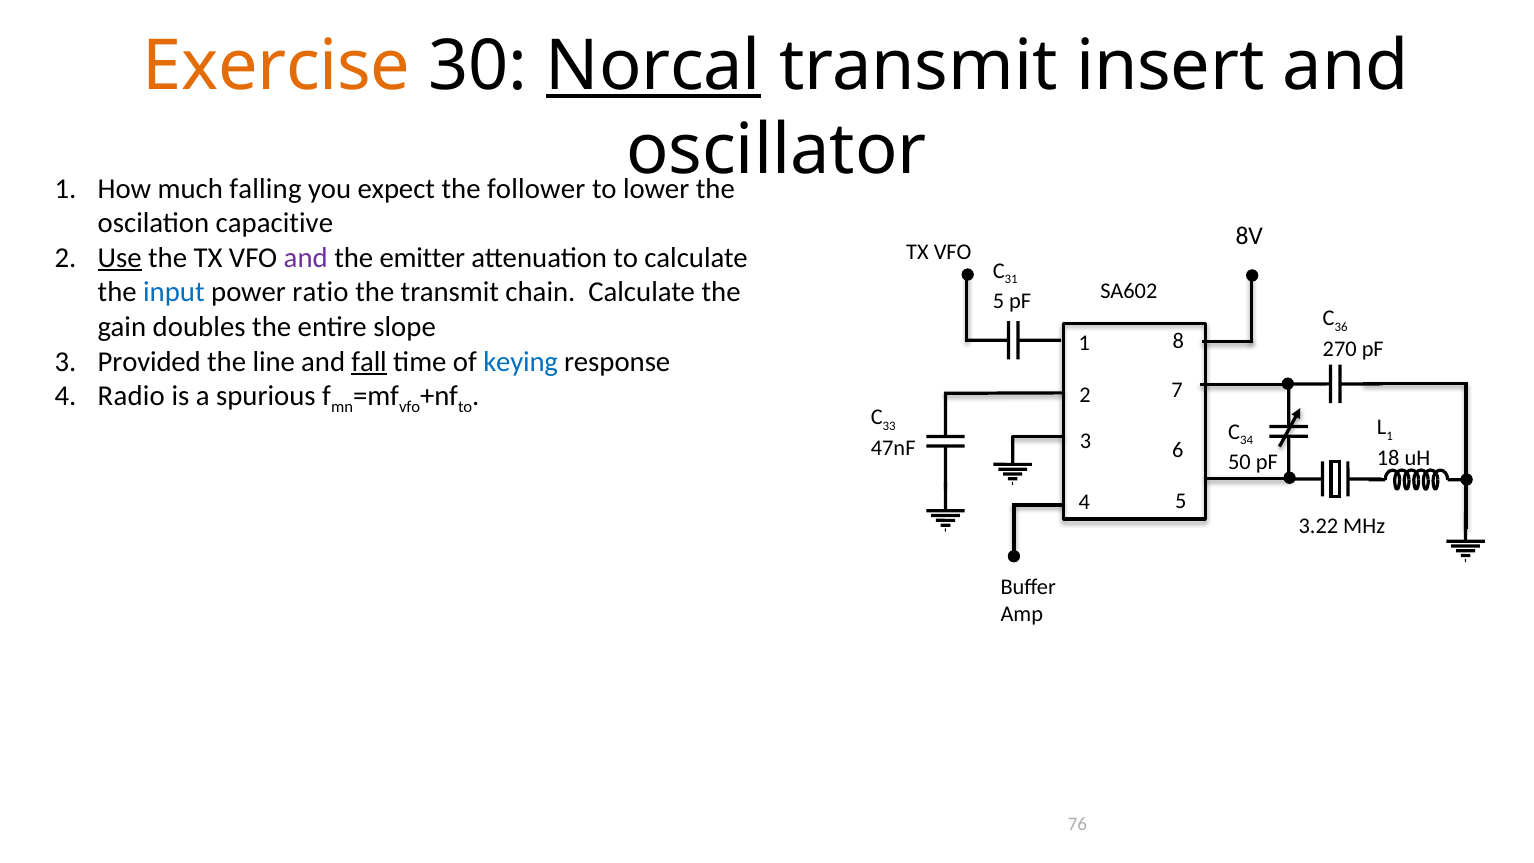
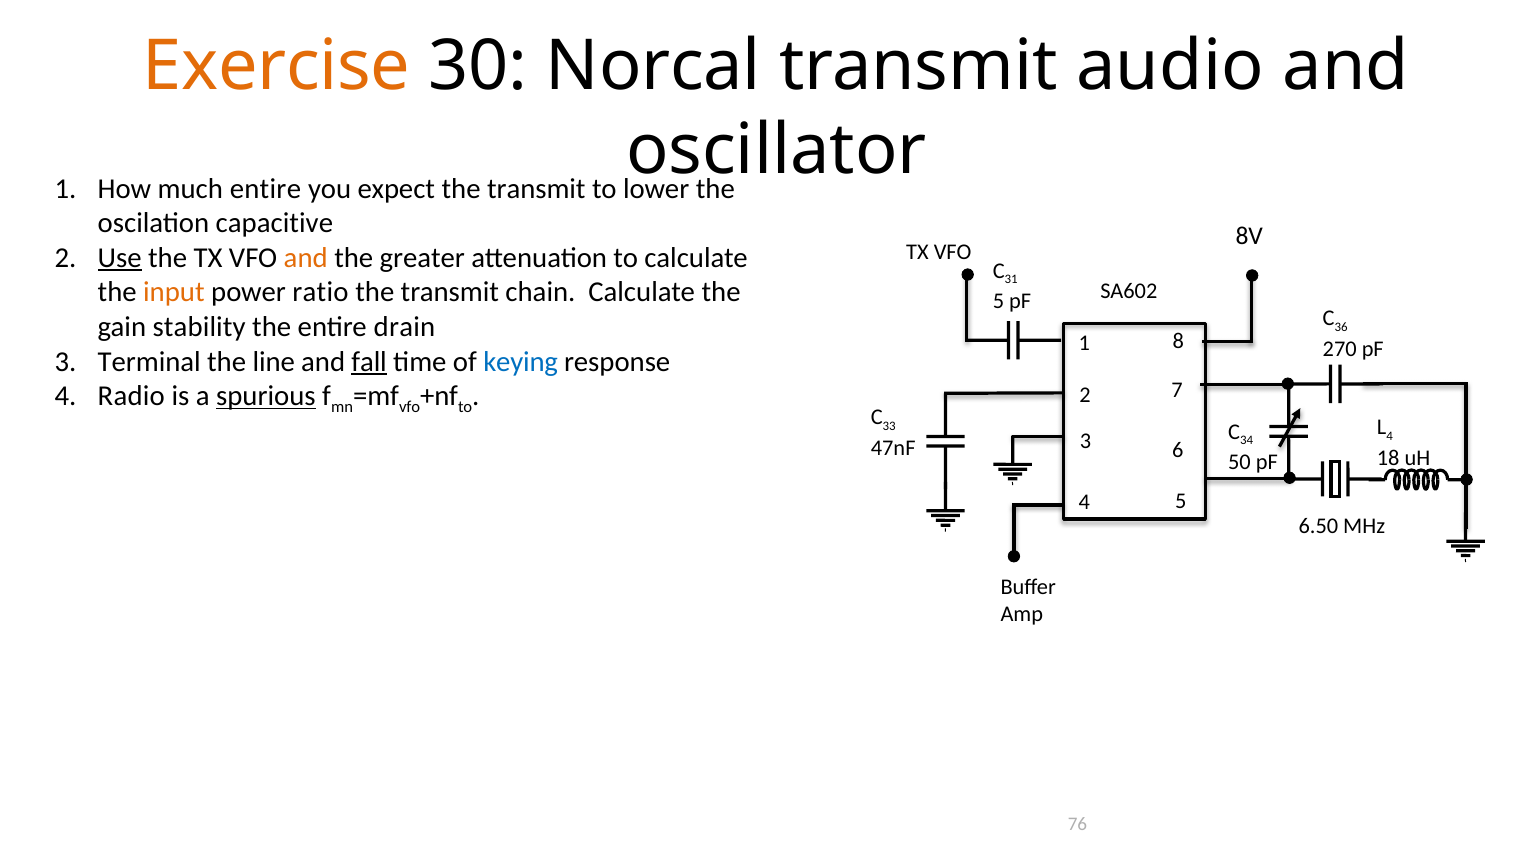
Norcal underline: present -> none
insert: insert -> audio
much falling: falling -> entire
expect the follower: follower -> transmit
and at (306, 258) colour: purple -> orange
emitter: emitter -> greater
input colour: blue -> orange
doubles: doubles -> stability
slope: slope -> drain
Provided: Provided -> Terminal
spurious underline: none -> present
1 at (1390, 436): 1 -> 4
3.22: 3.22 -> 6.50
